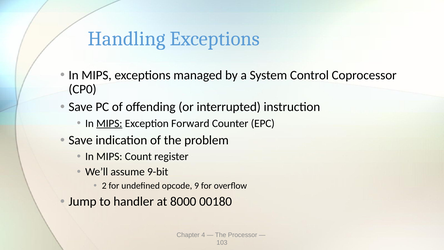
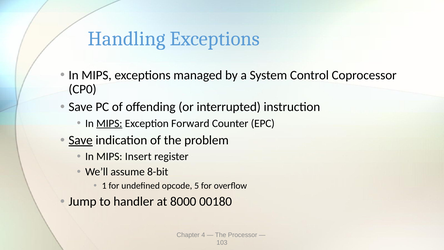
Save at (81, 140) underline: none -> present
Count: Count -> Insert
9-bit: 9-bit -> 8-bit
2: 2 -> 1
9: 9 -> 5
